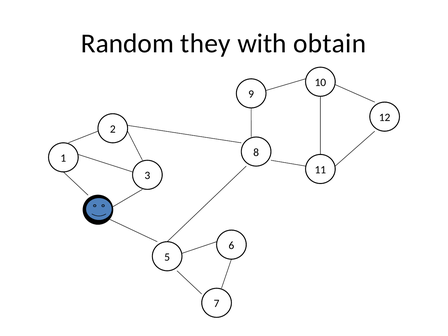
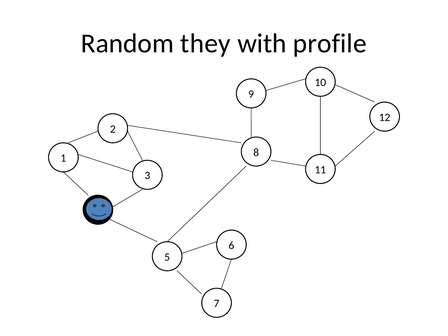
obtain: obtain -> profile
